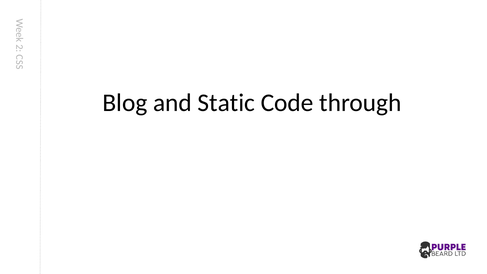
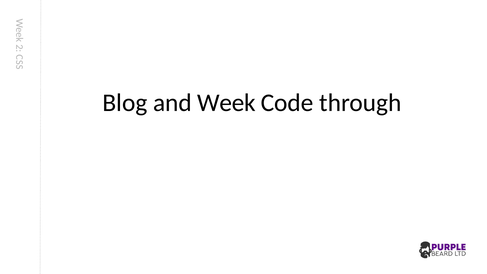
Static: Static -> Week
